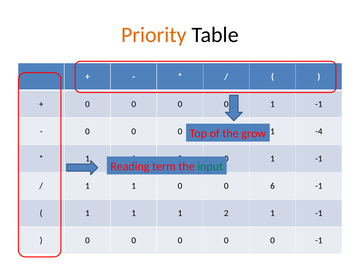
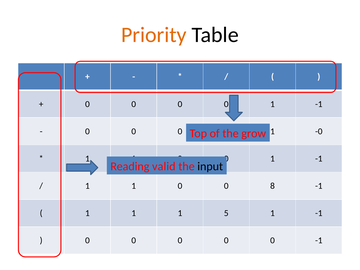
-4: -4 -> -0
term: term -> valid
input colour: green -> black
6: 6 -> 8
2: 2 -> 5
